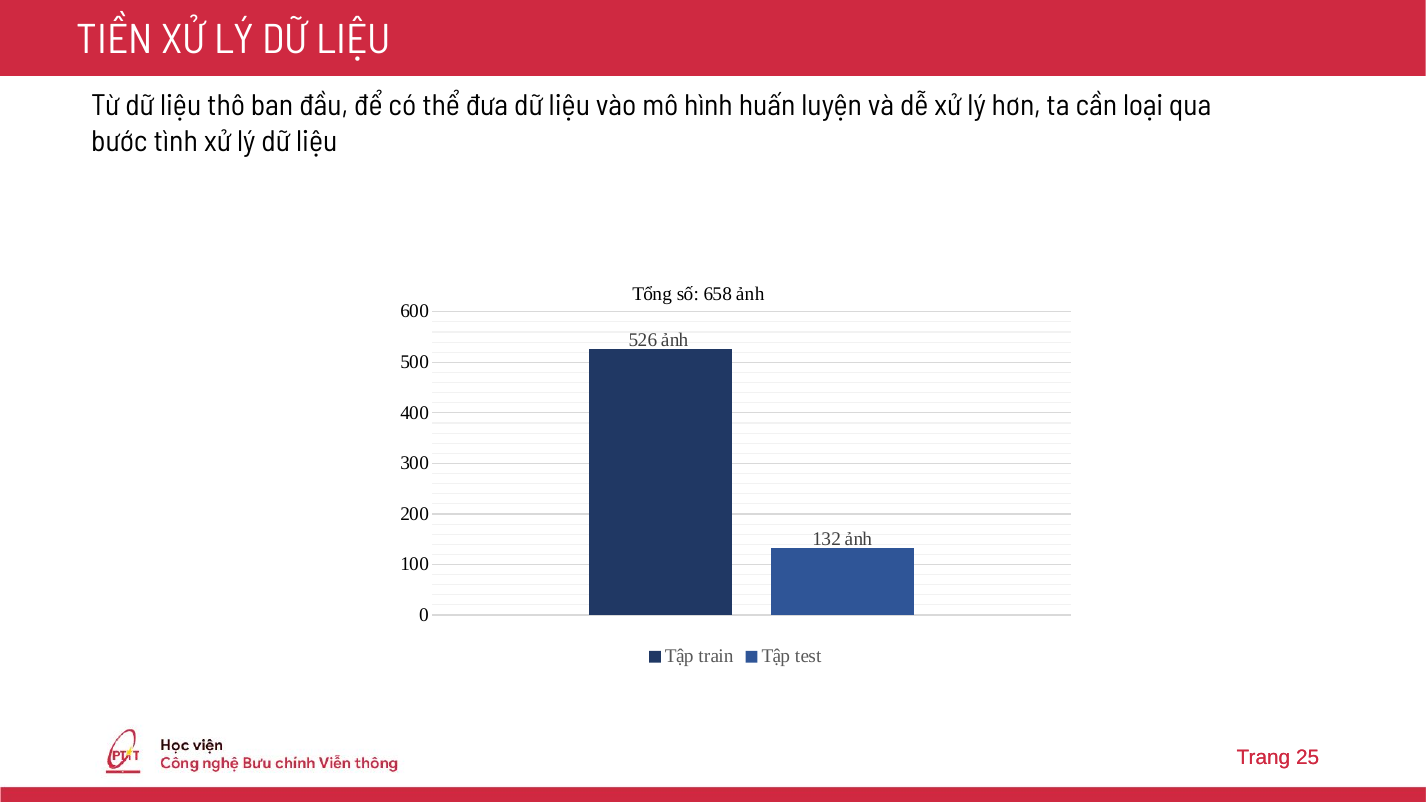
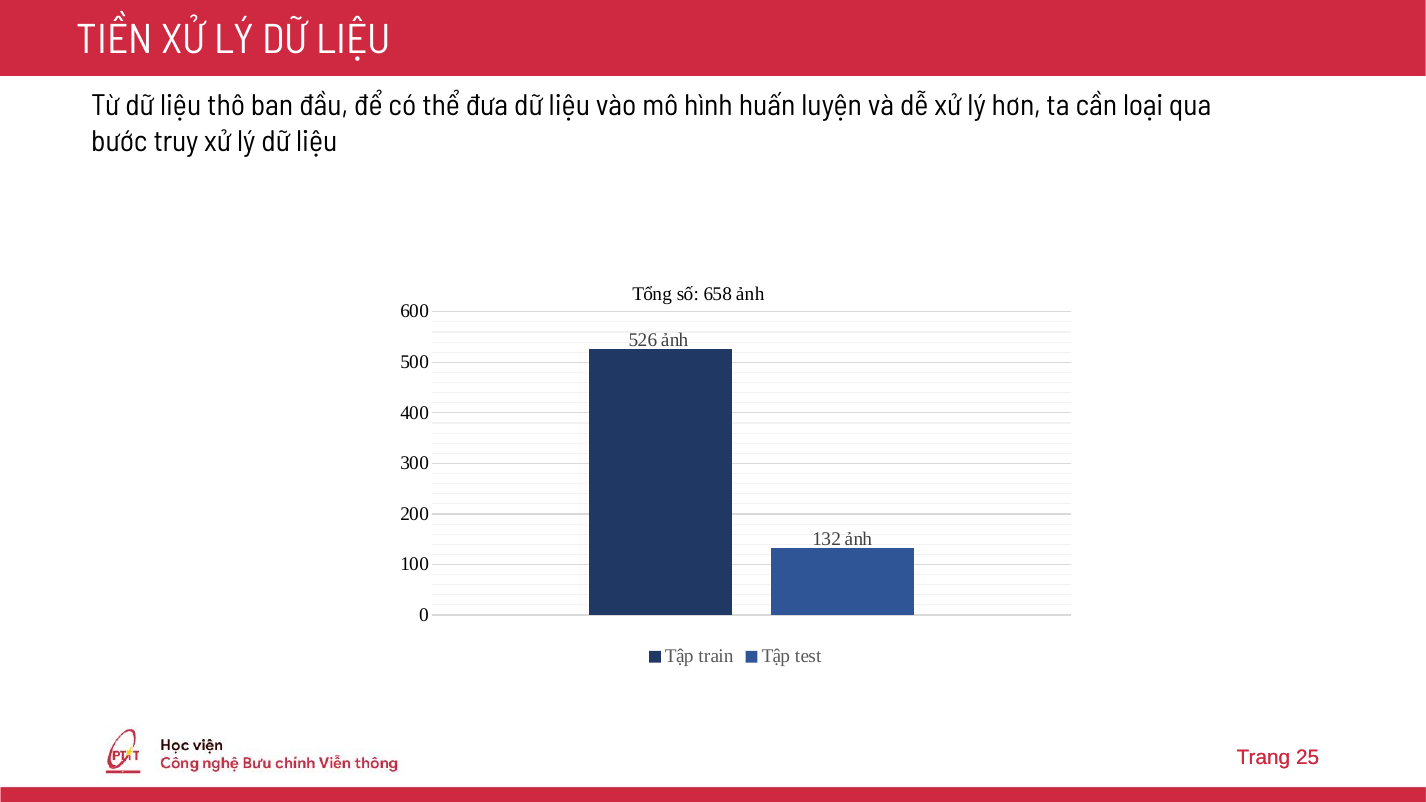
tình: tình -> truy
